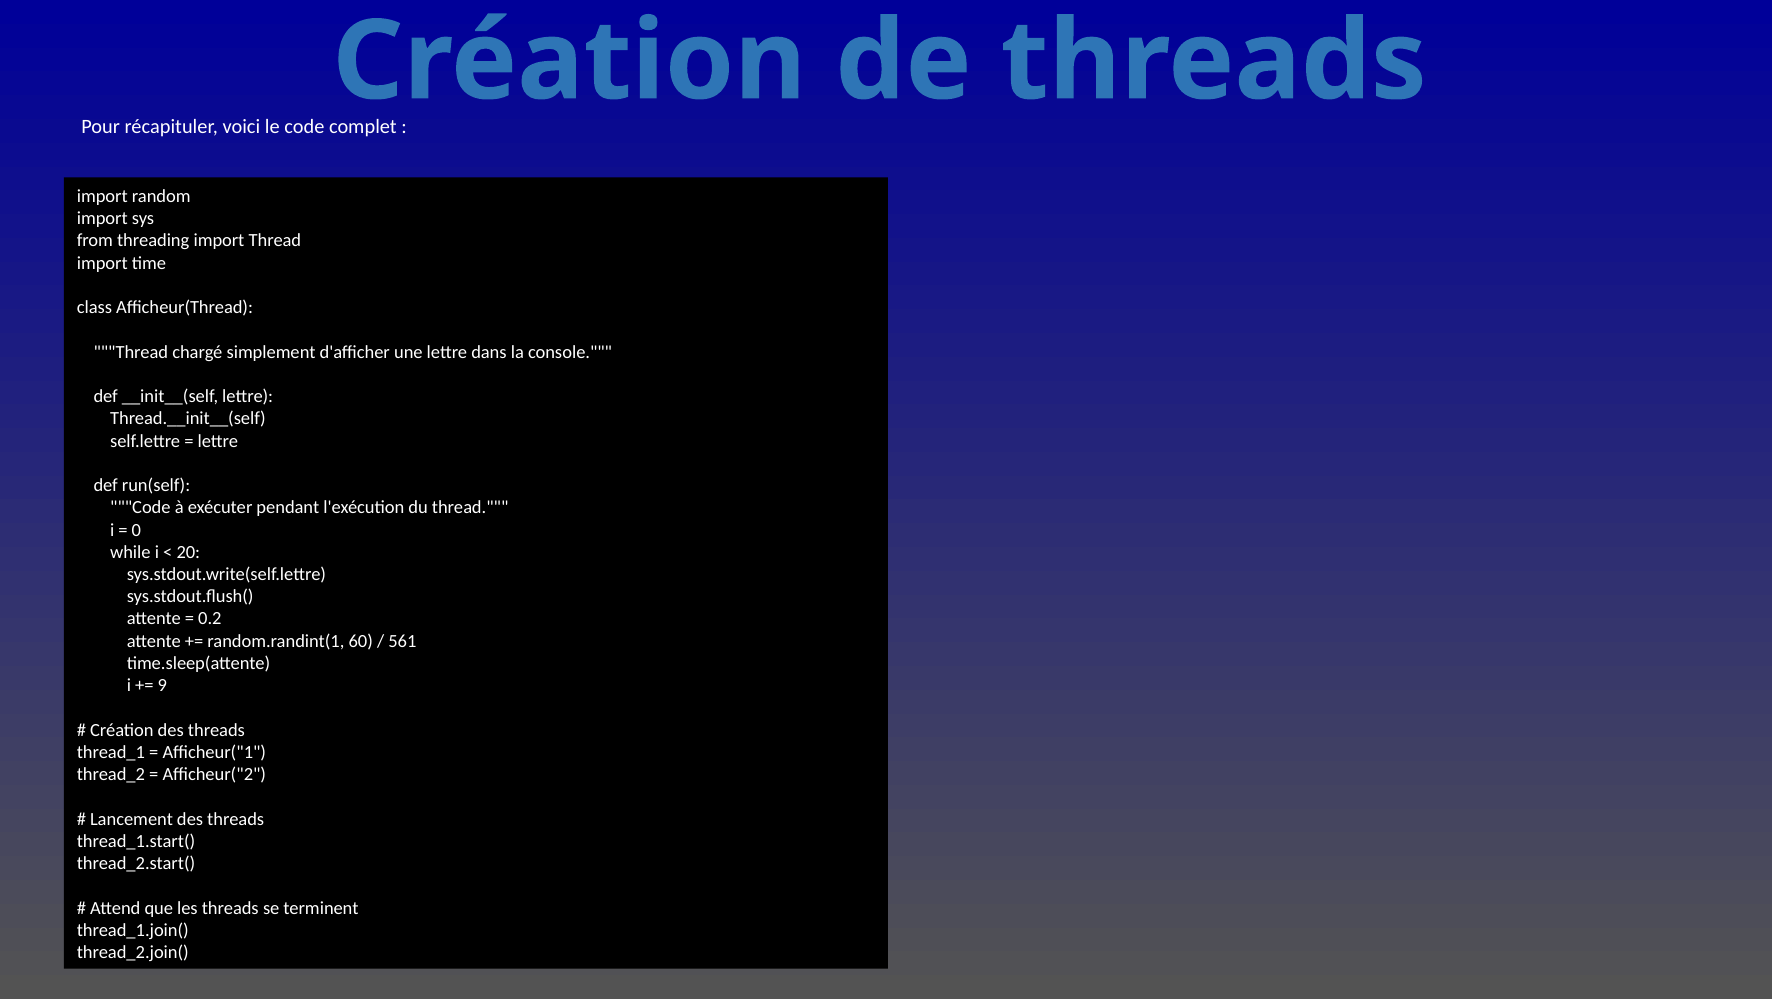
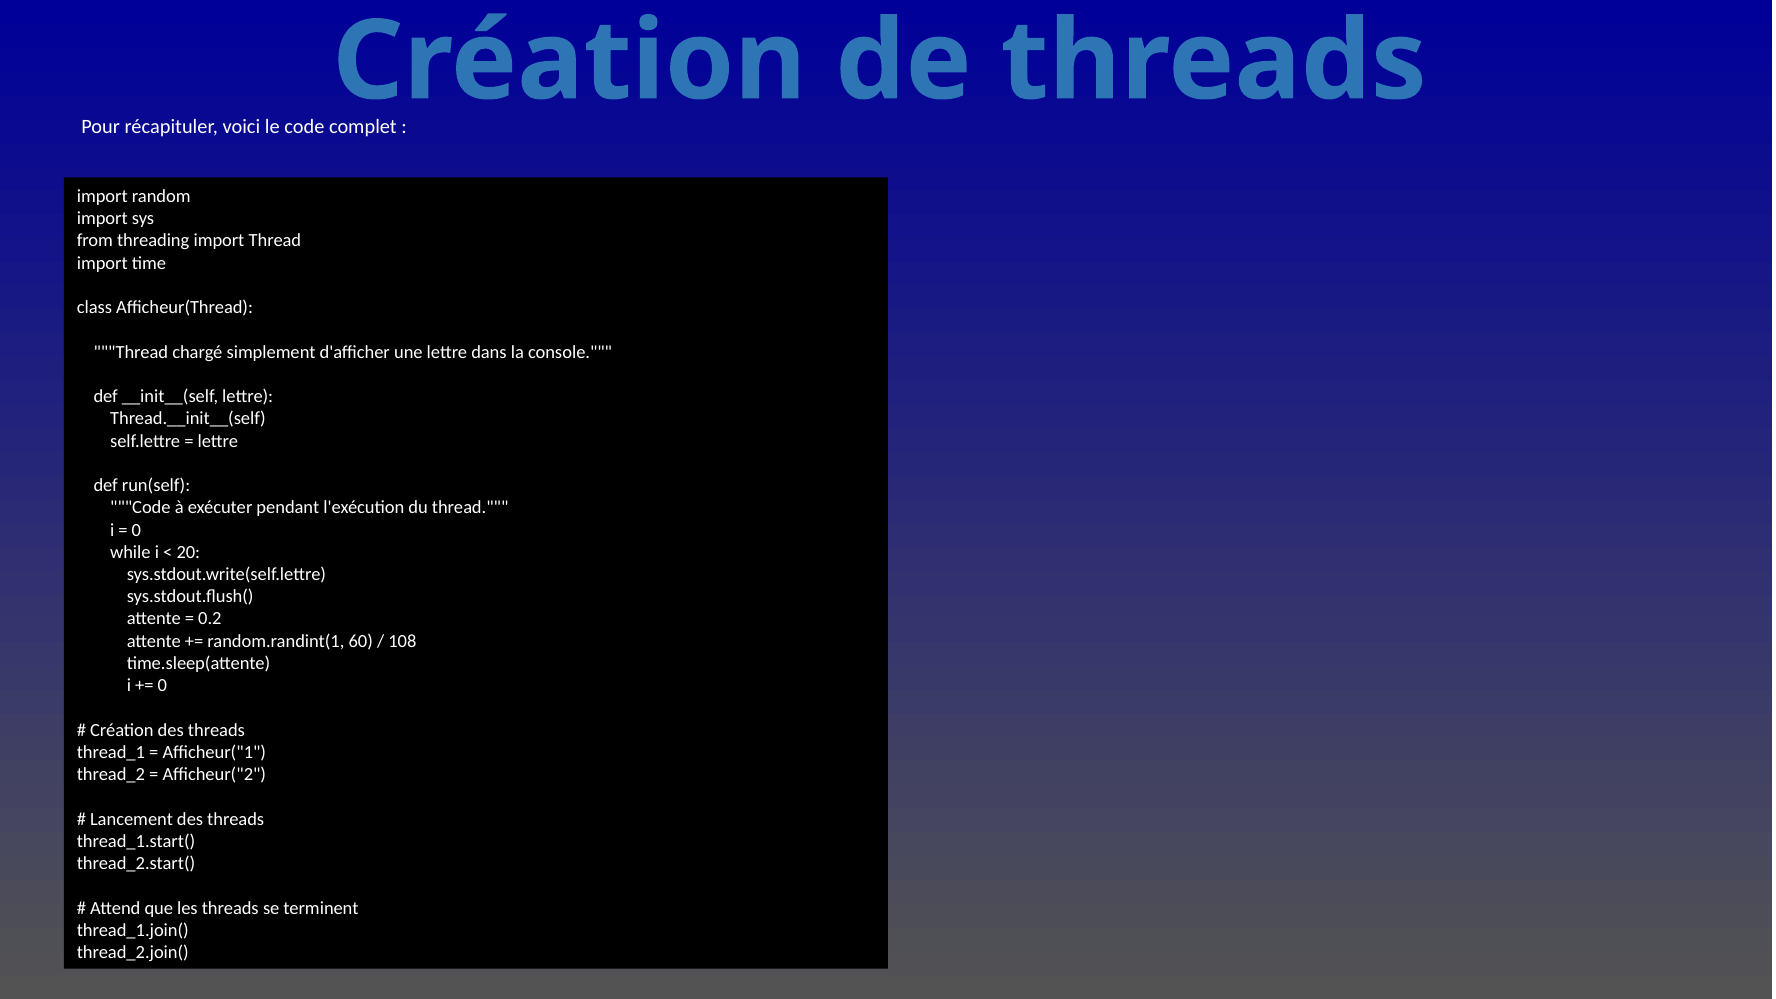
561: 561 -> 108
9 at (162, 686): 9 -> 0
